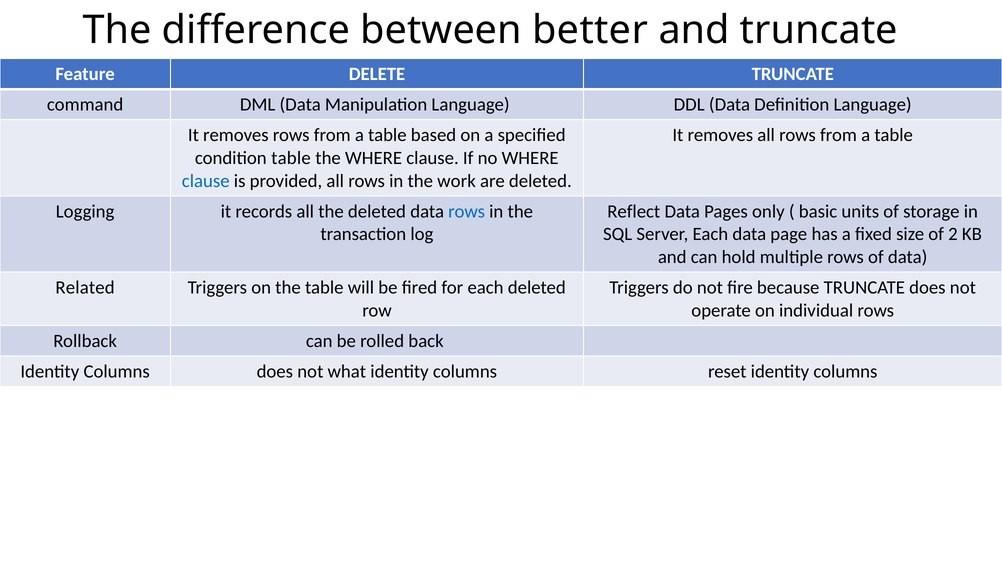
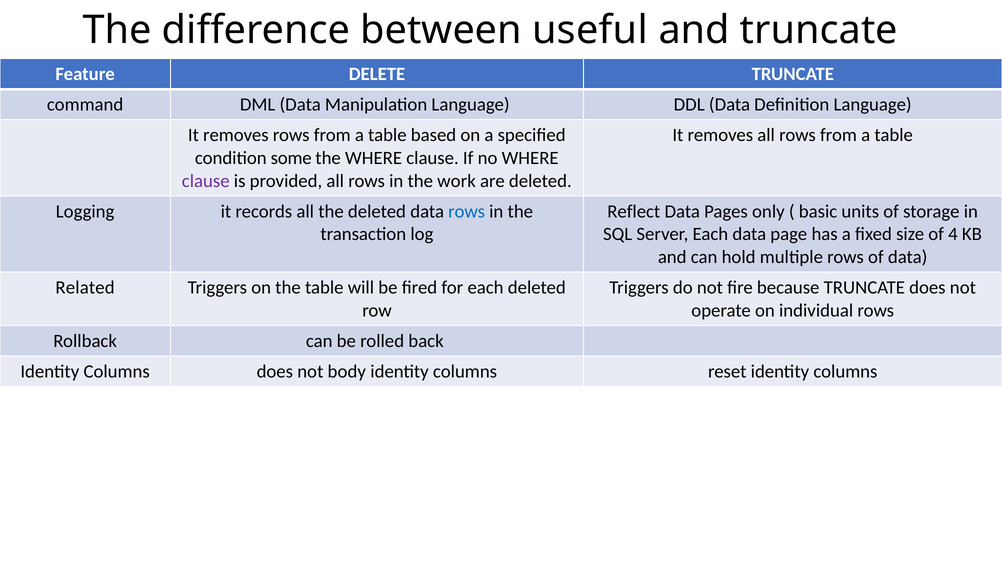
better: better -> useful
condition table: table -> some
clause at (206, 181) colour: blue -> purple
2: 2 -> 4
what: what -> body
